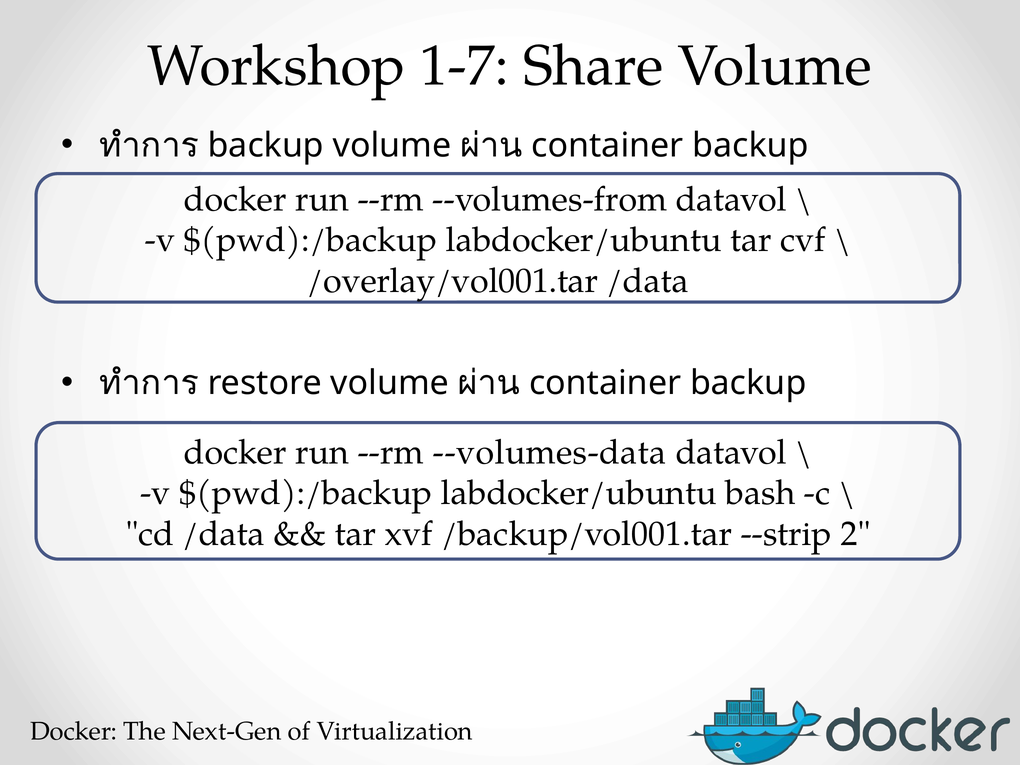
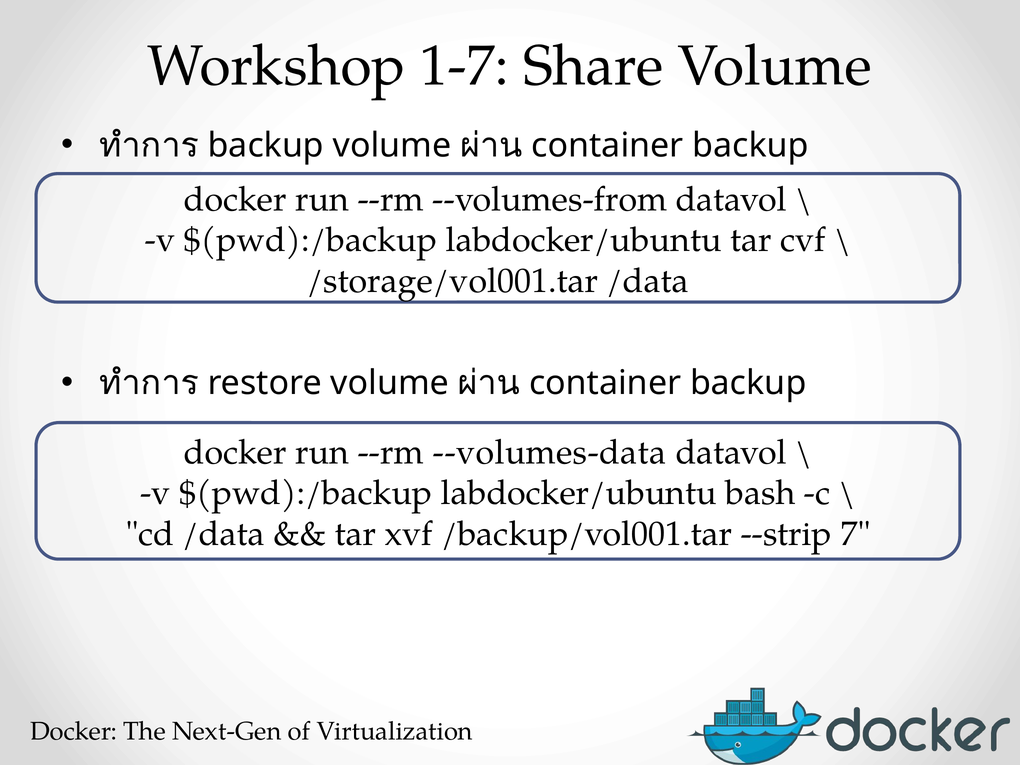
/overlay/vol001.tar: /overlay/vol001.tar -> /storage/vol001.tar
2: 2 -> 7
